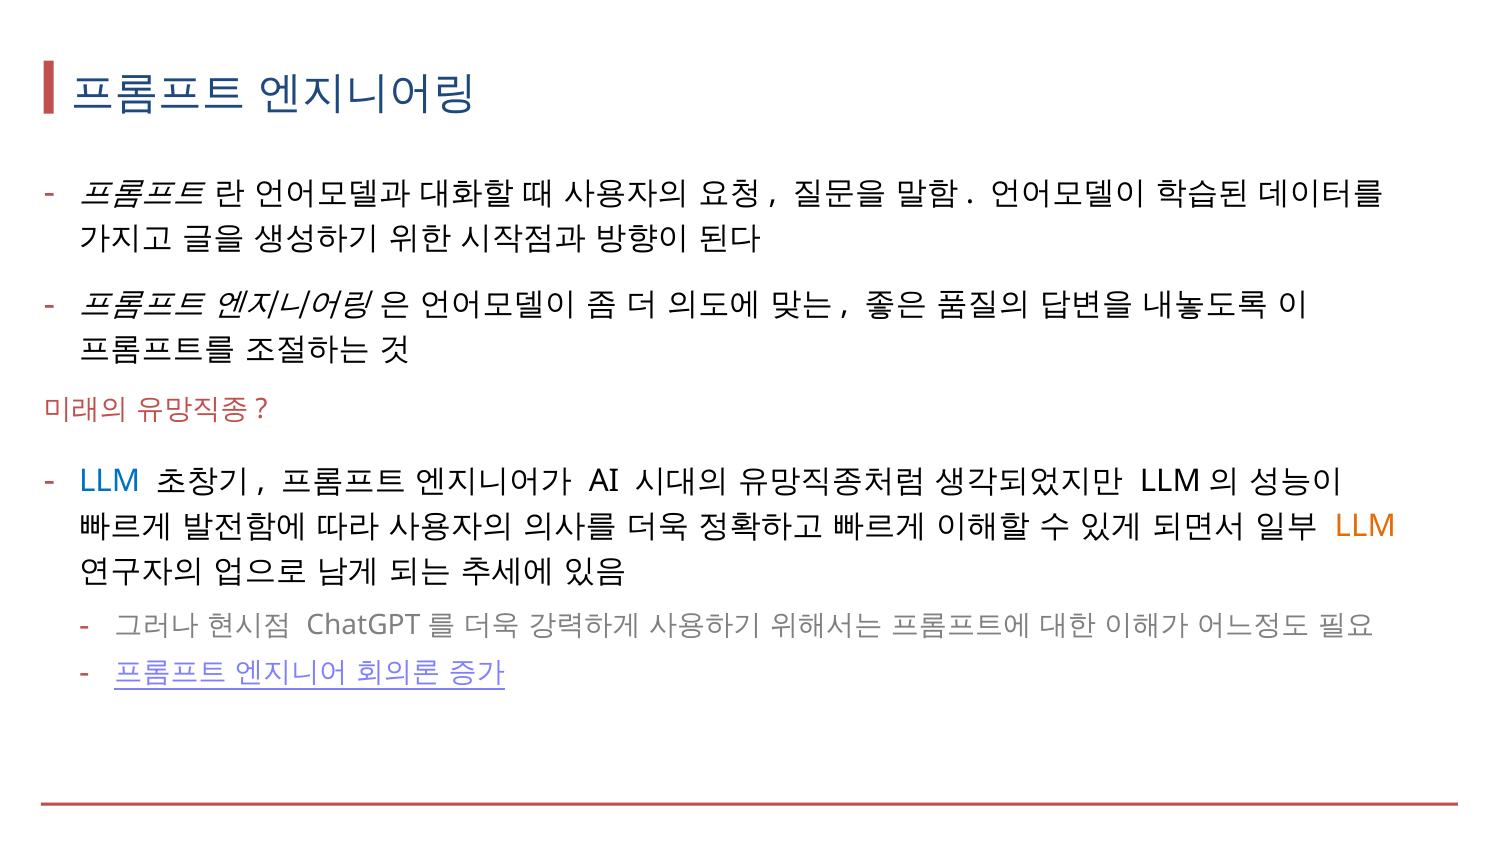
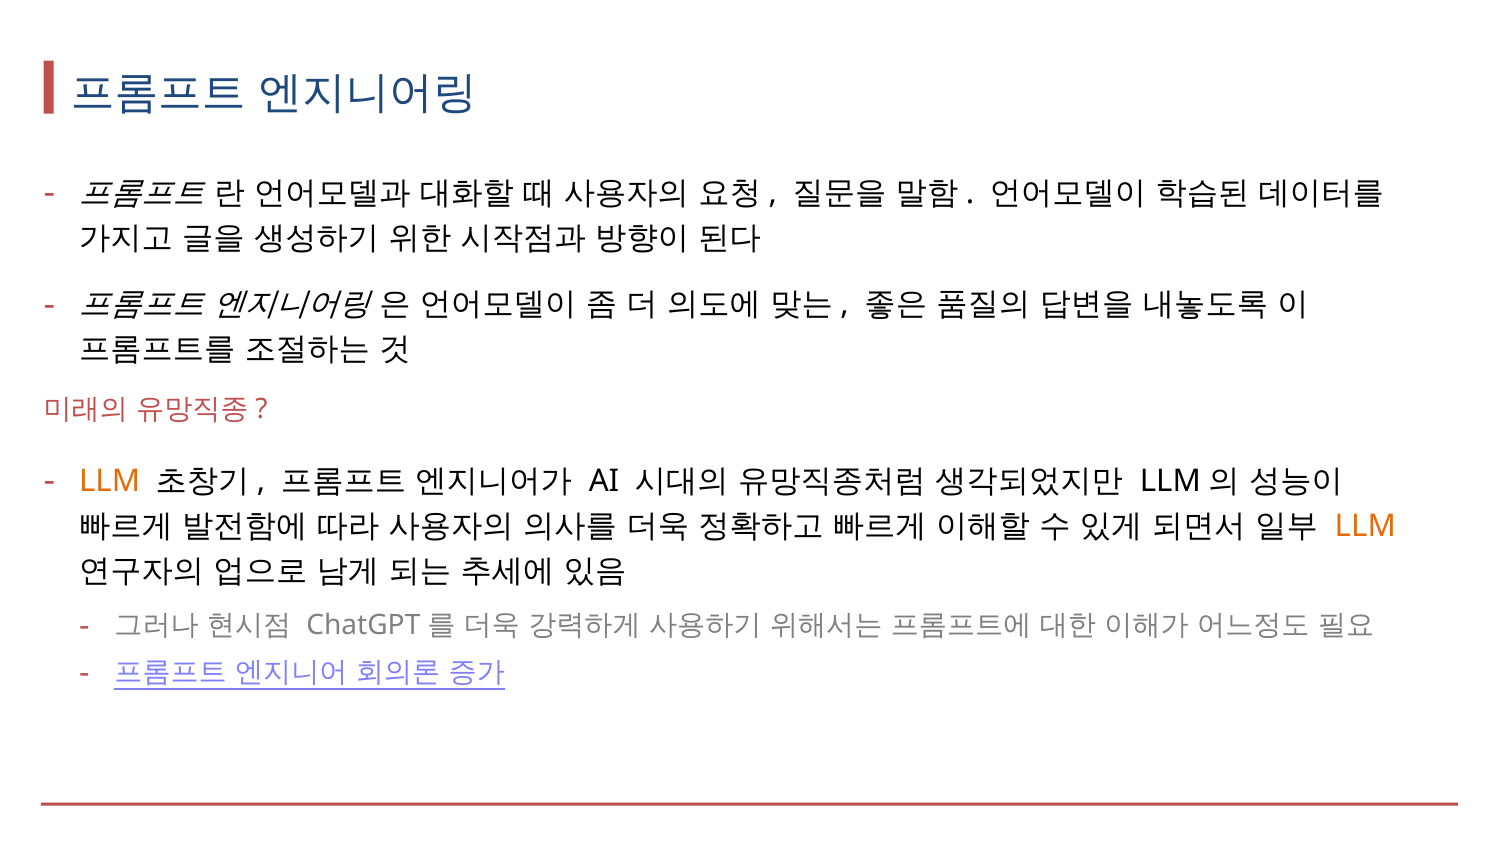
LLM at (110, 481) colour: blue -> orange
